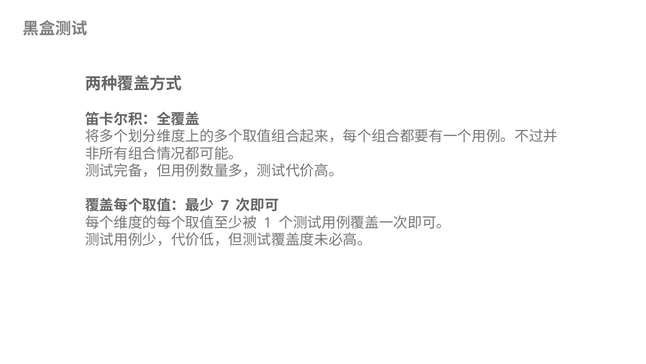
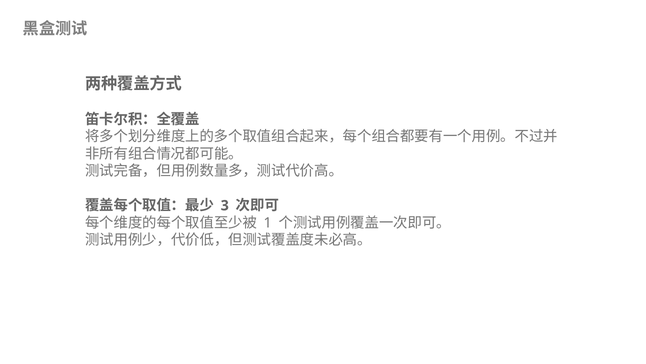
7: 7 -> 3
